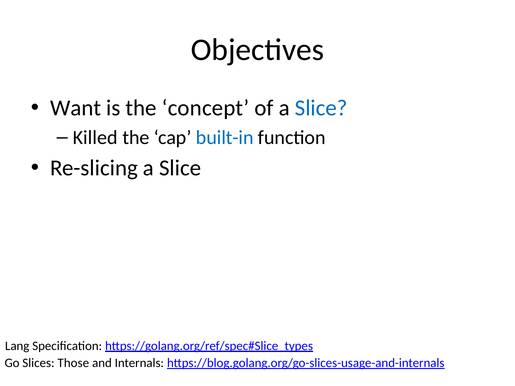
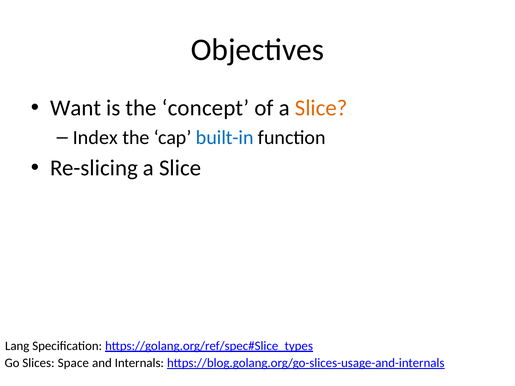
Slice at (321, 108) colour: blue -> orange
Killed: Killed -> Index
Those: Those -> Space
